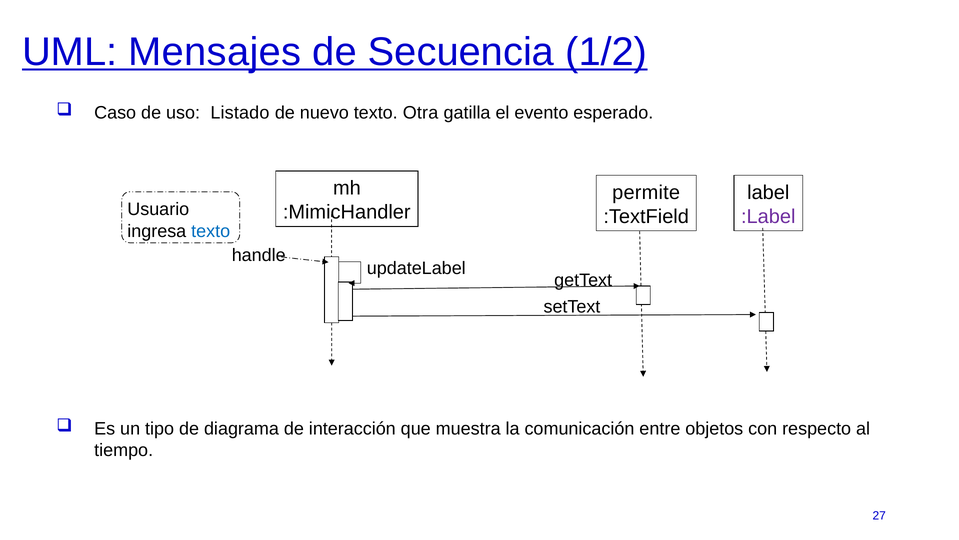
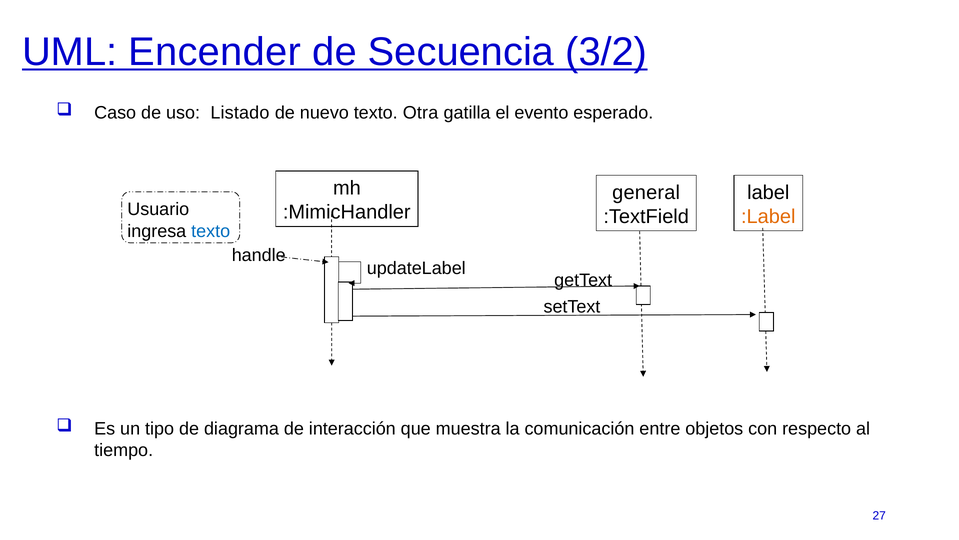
Mensajes: Mensajes -> Encender
1/2: 1/2 -> 3/2
permite: permite -> general
:Label colour: purple -> orange
